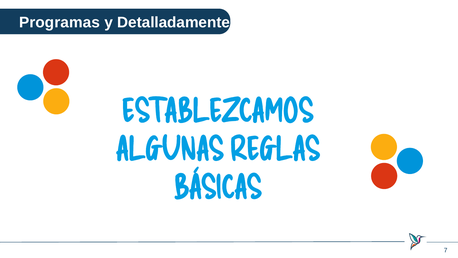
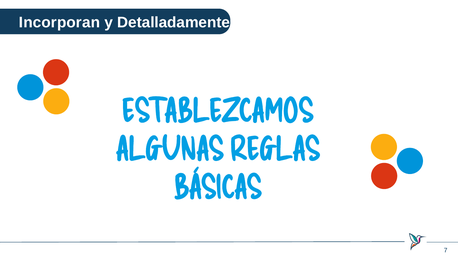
Programas: Programas -> Incorporan
